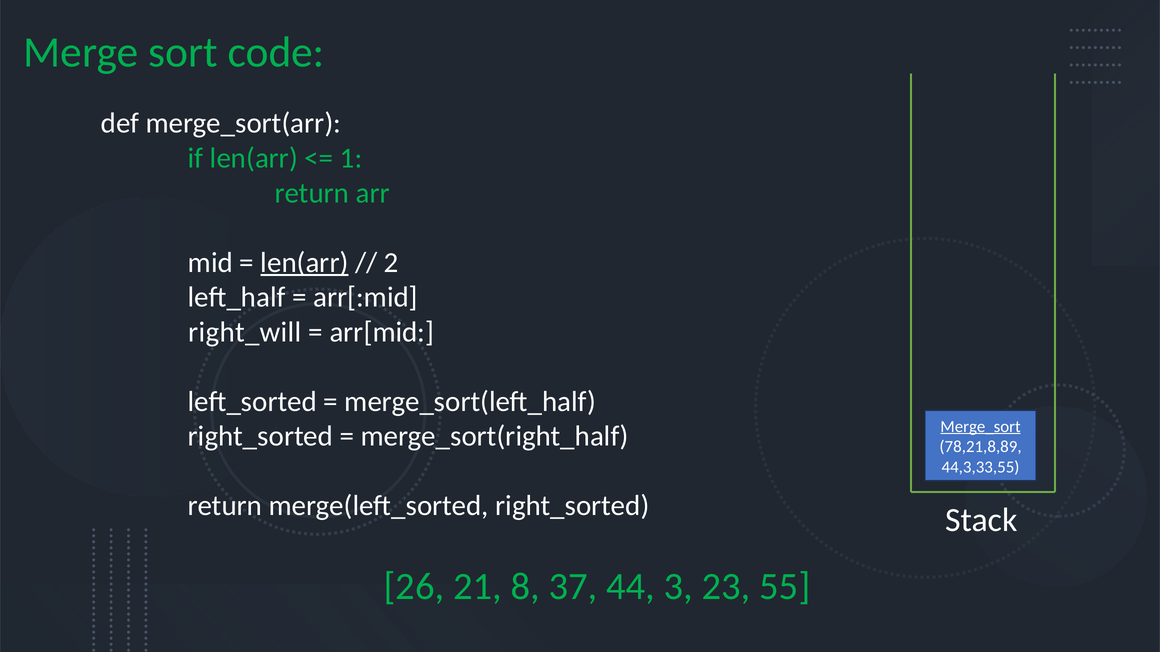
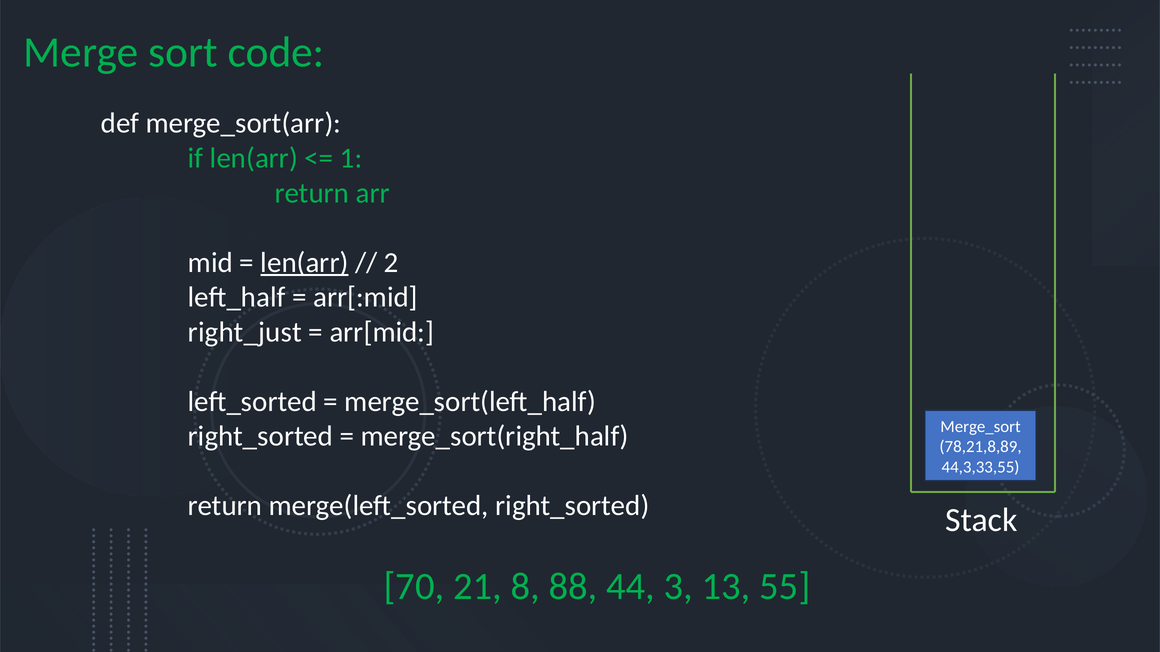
right_will: right_will -> right_just
Merge_sort underline: present -> none
26: 26 -> 70
37: 37 -> 88
23: 23 -> 13
